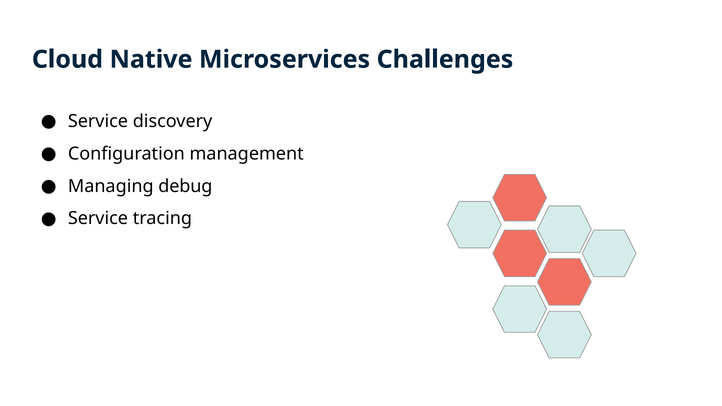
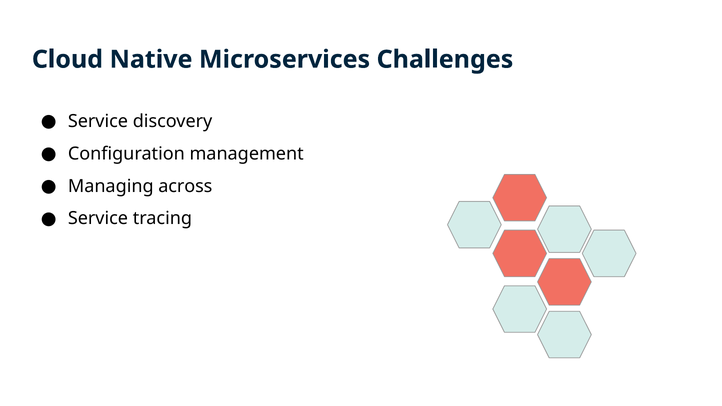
debug: debug -> across
